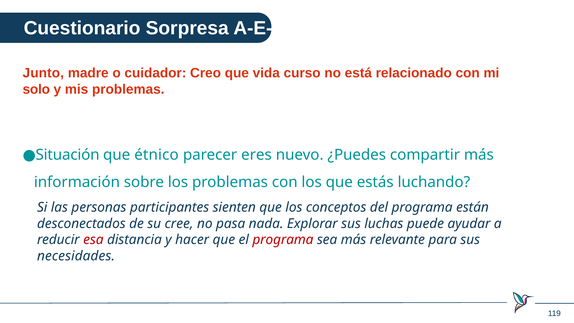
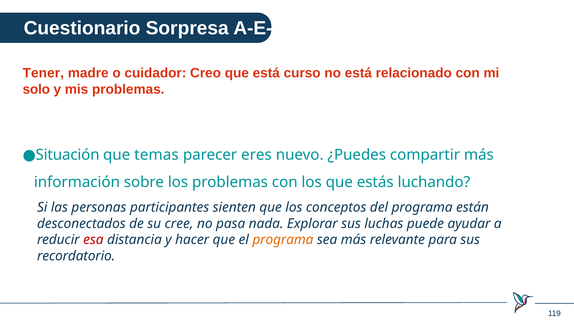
Junto: Junto -> Tener
que vida: vida -> está
étnico: étnico -> temas
programa at (283, 240) colour: red -> orange
necesidades: necesidades -> recordatorio
